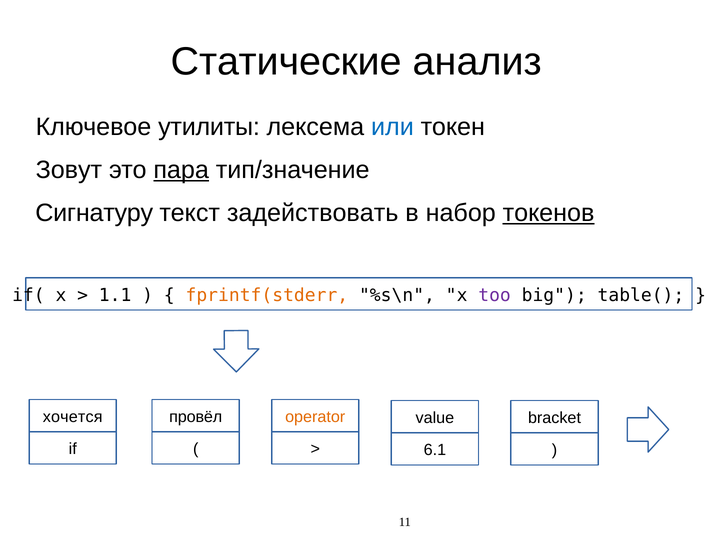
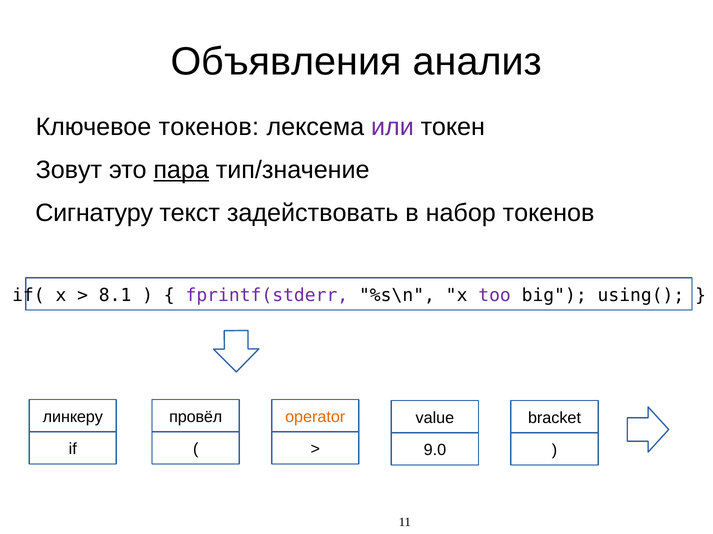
Статические: Статические -> Объявления
Ключевое утилиты: утилиты -> токенов
или colour: blue -> purple
токенов at (549, 213) underline: present -> none
1.1: 1.1 -> 8.1
fprintf(stderr colour: orange -> purple
table(: table( -> using(
хочется: хочется -> линкеру
6.1: 6.1 -> 9.0
